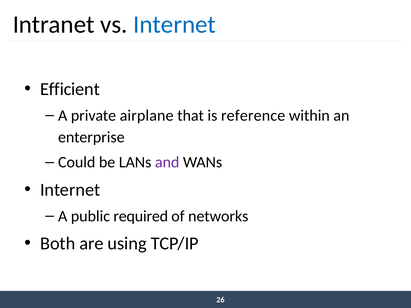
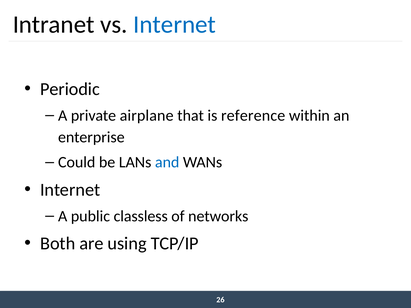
Efficient: Efficient -> Periodic
and colour: purple -> blue
required: required -> classless
